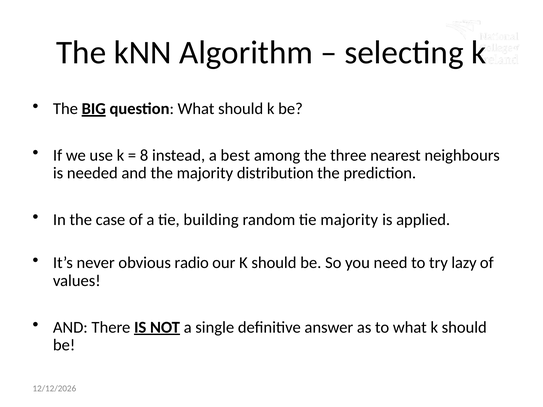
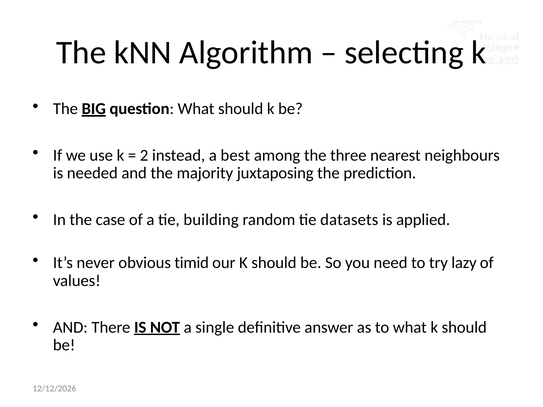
8: 8 -> 2
distribution: distribution -> juxtaposing
tie majority: majority -> datasets
radio: radio -> timid
